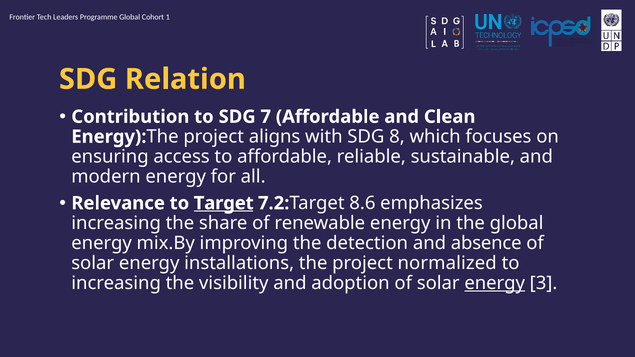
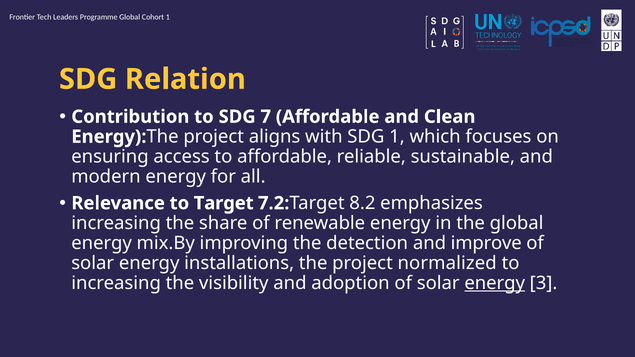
SDG 8: 8 -> 1
Target at (224, 203) underline: present -> none
8.6: 8.6 -> 8.2
absence: absence -> improve
